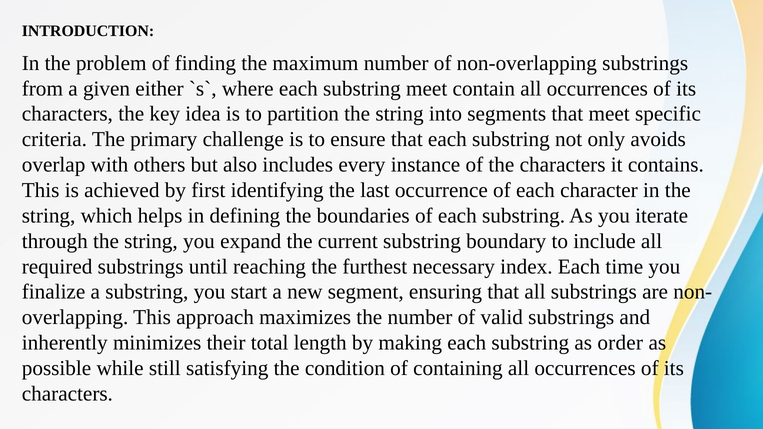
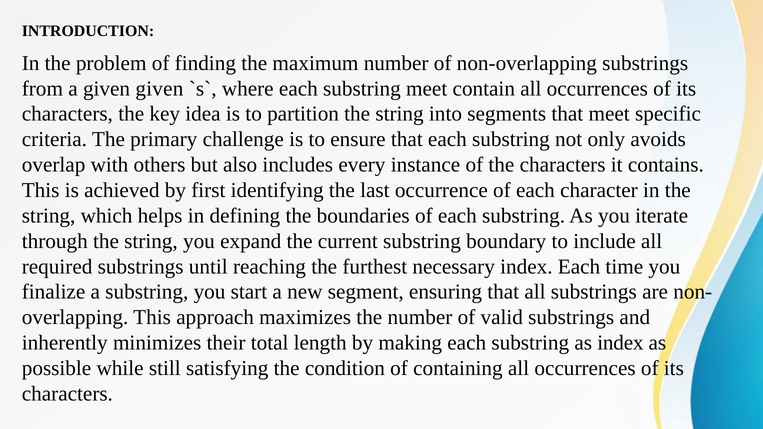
given either: either -> given
as order: order -> index
